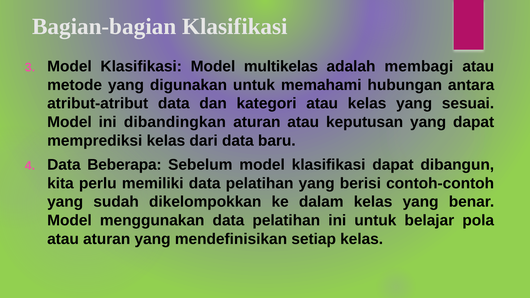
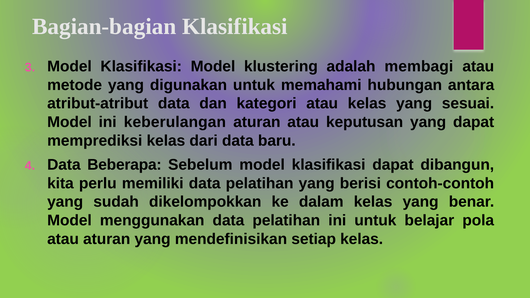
multikelas: multikelas -> klustering
dibandingkan: dibandingkan -> keberulangan
